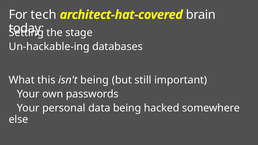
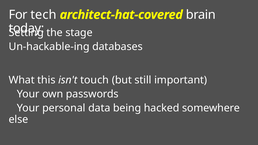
isn't being: being -> touch
